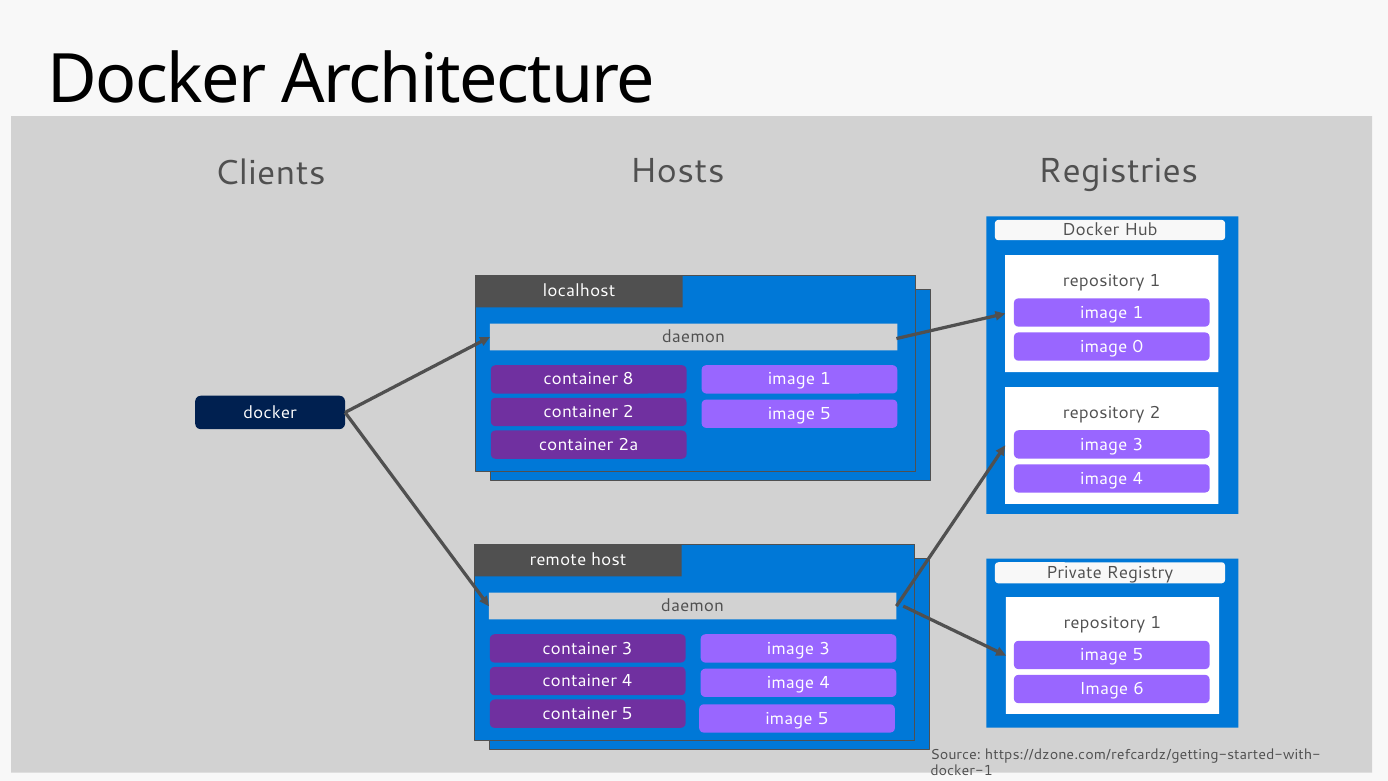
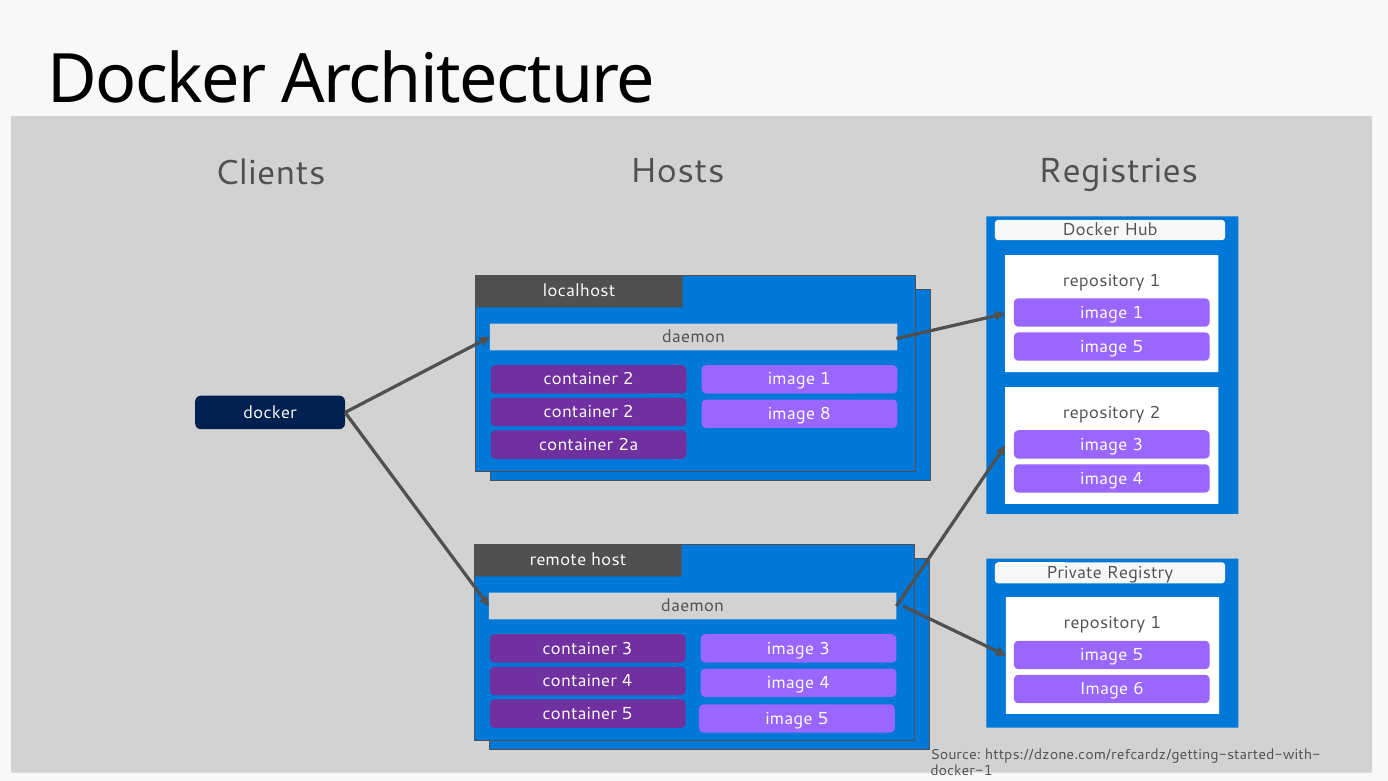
0 at (1138, 346): 0 -> 5
8 at (628, 379): 8 -> 2
2 image 5: 5 -> 8
